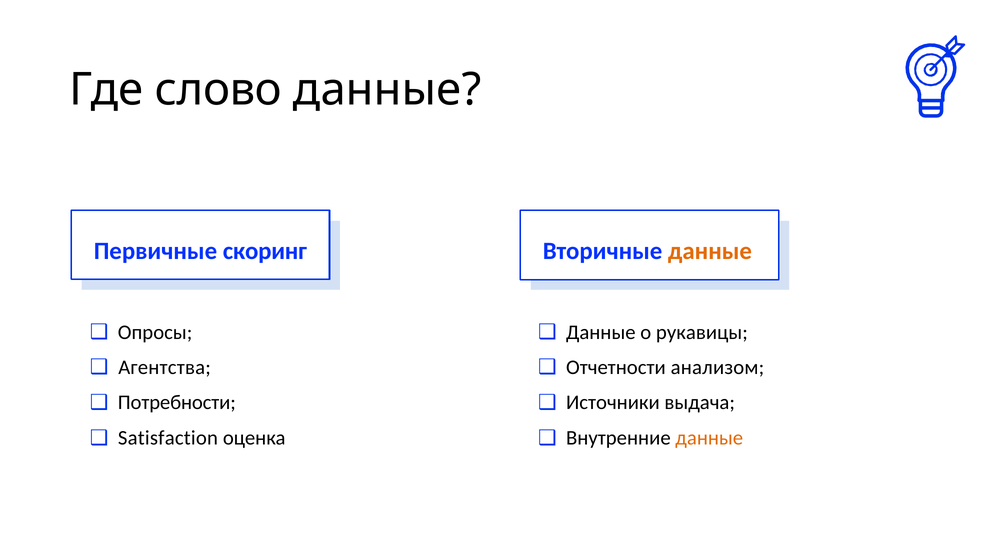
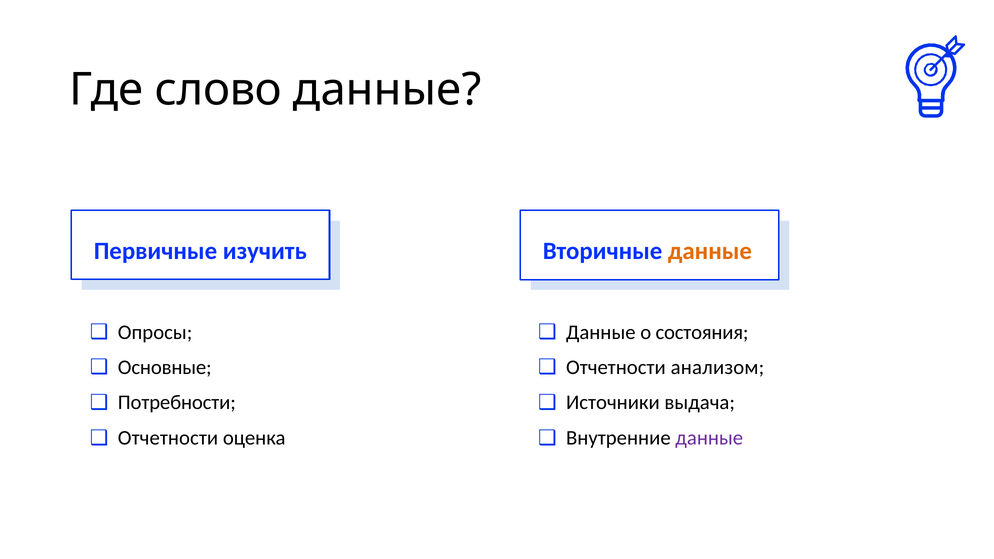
скоринг: скоринг -> изучить
рукавицы: рукавицы -> состояния
Агентства: Агентства -> Основные
Satisfaction at (168, 438): Satisfaction -> Отчетности
данные at (709, 438) colour: orange -> purple
